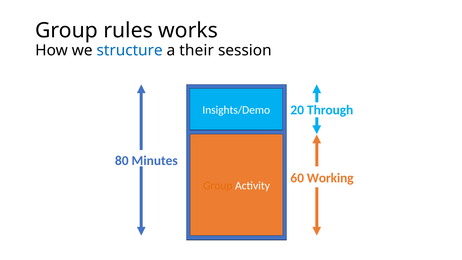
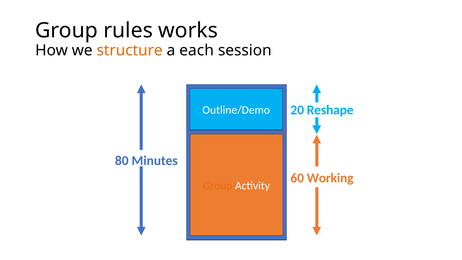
structure colour: blue -> orange
their: their -> each
Insights/Demo: Insights/Demo -> Outline/Demo
Through: Through -> Reshape
